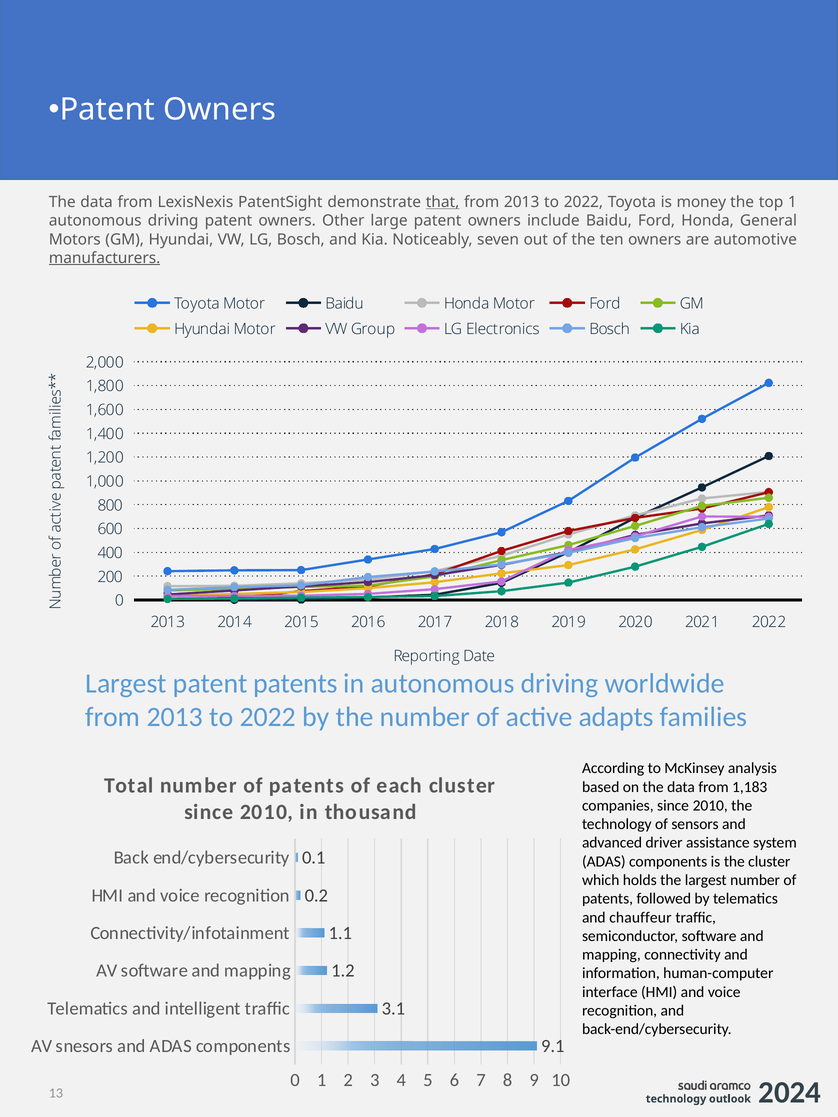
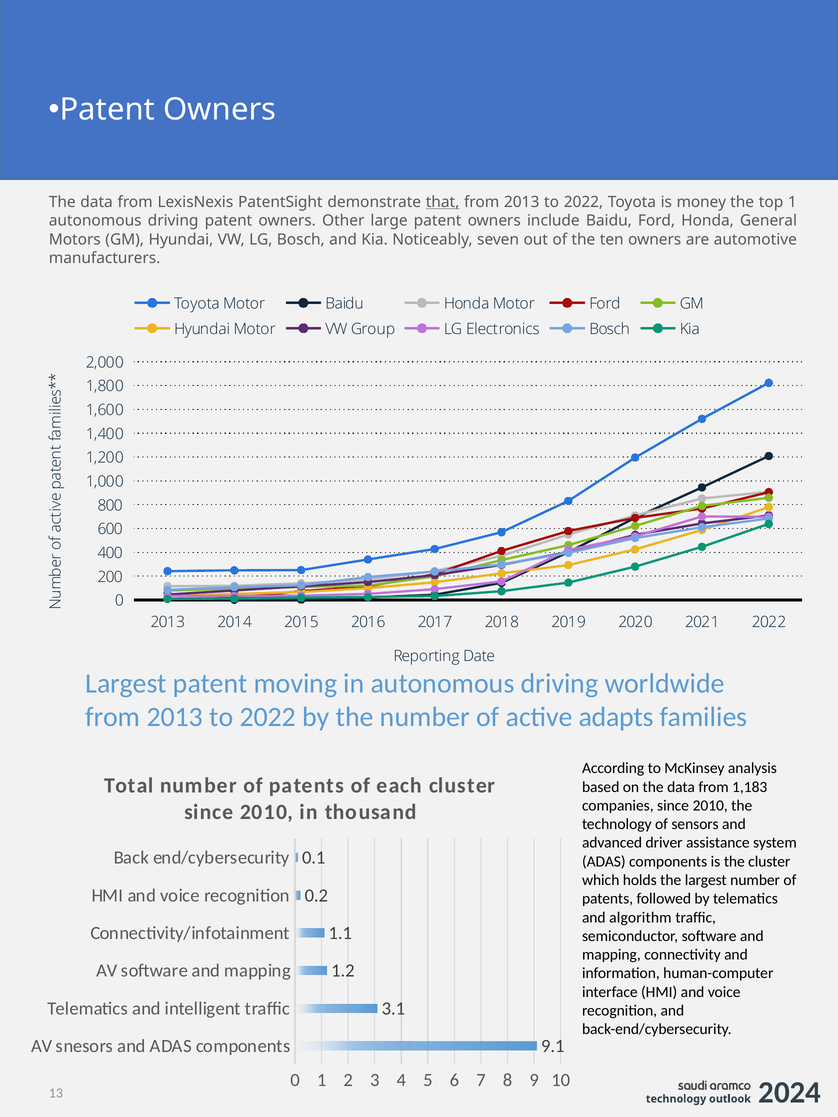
manufacturers underline: present -> none
patent patents: patents -> moving
chauffeur: chauffeur -> algorithm
